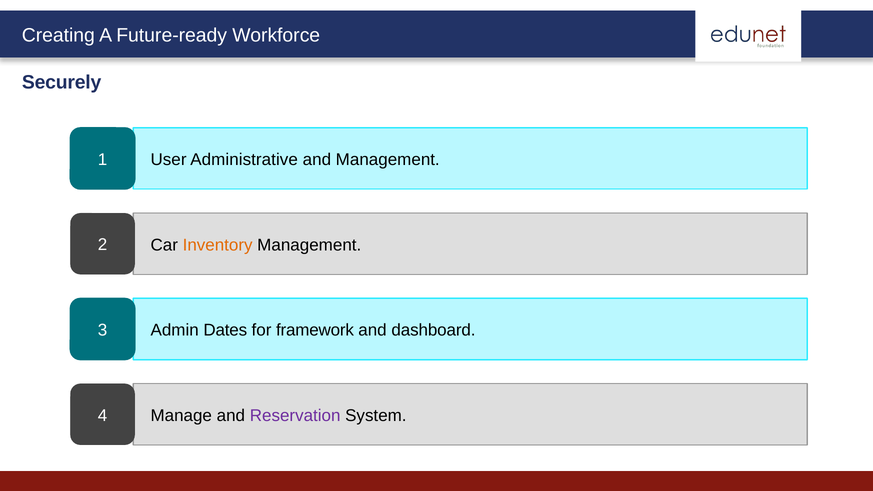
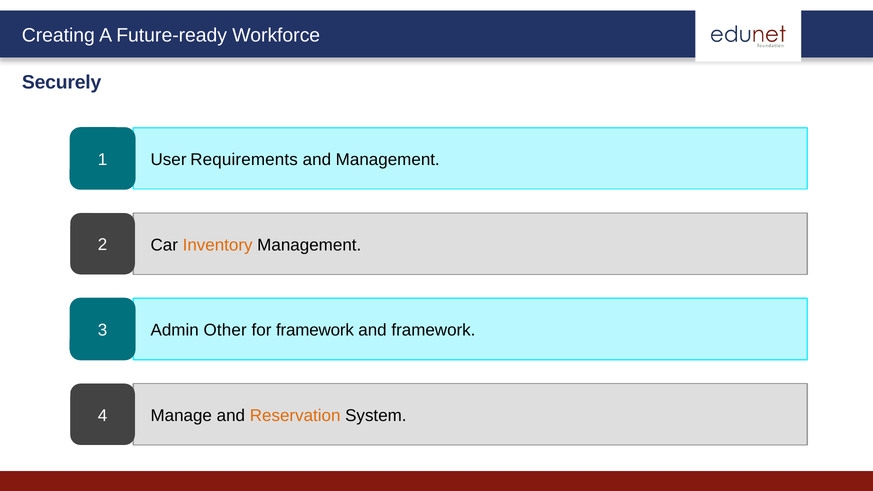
Administrative: Administrative -> Requirements
Dates: Dates -> Other
and dashboard: dashboard -> framework
Reservation colour: purple -> orange
